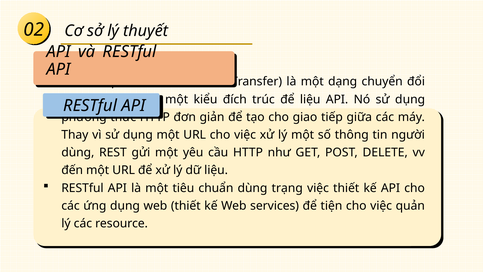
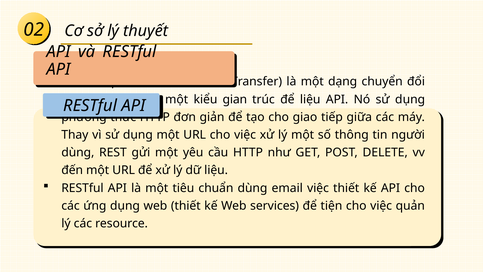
đích: đích -> gian
trạng: trạng -> email
